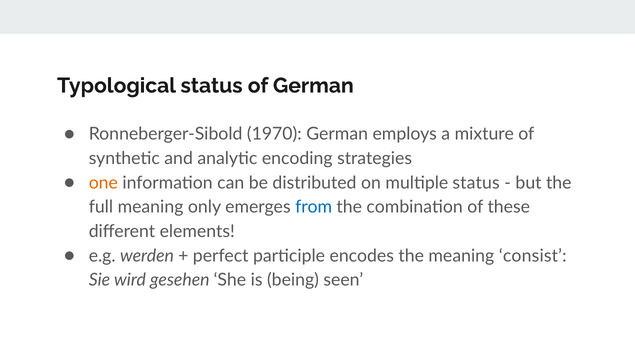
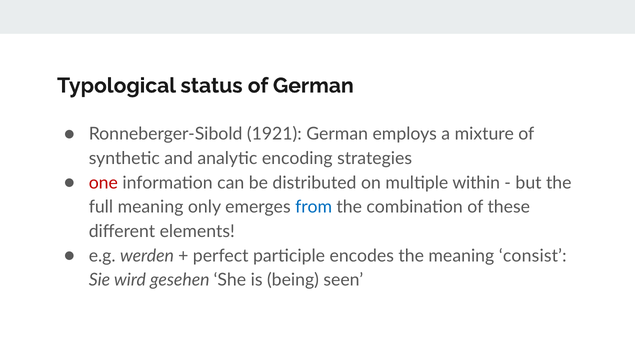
1970: 1970 -> 1921
one colour: orange -> red
multiple status: status -> within
